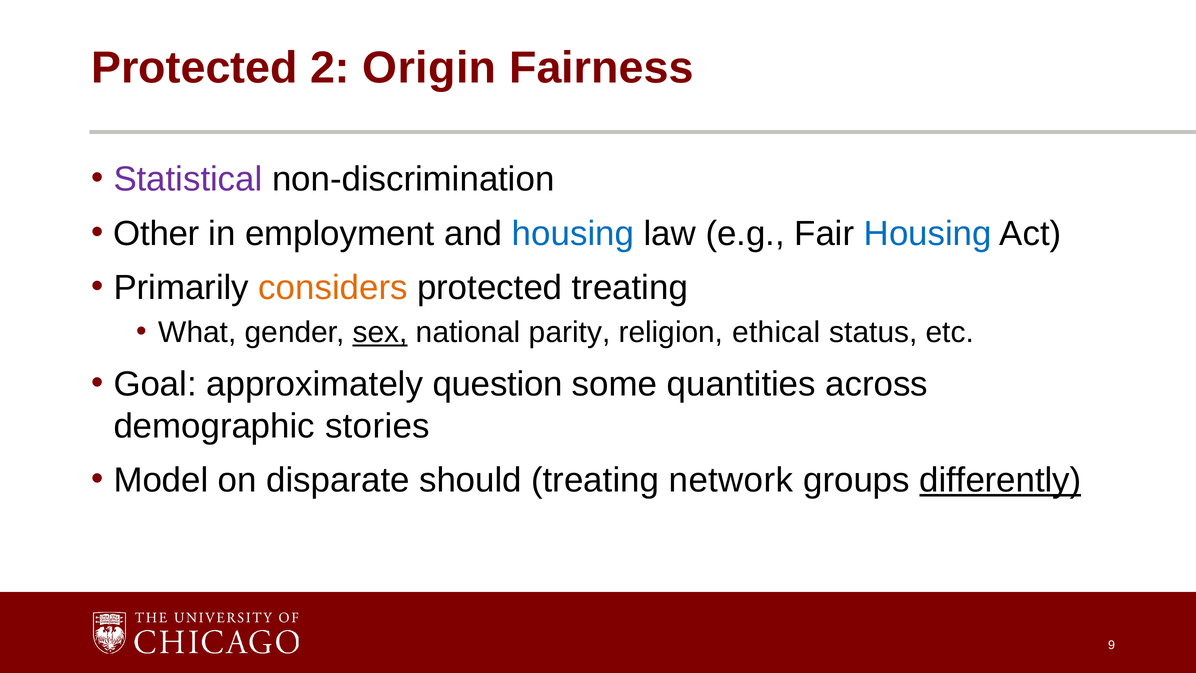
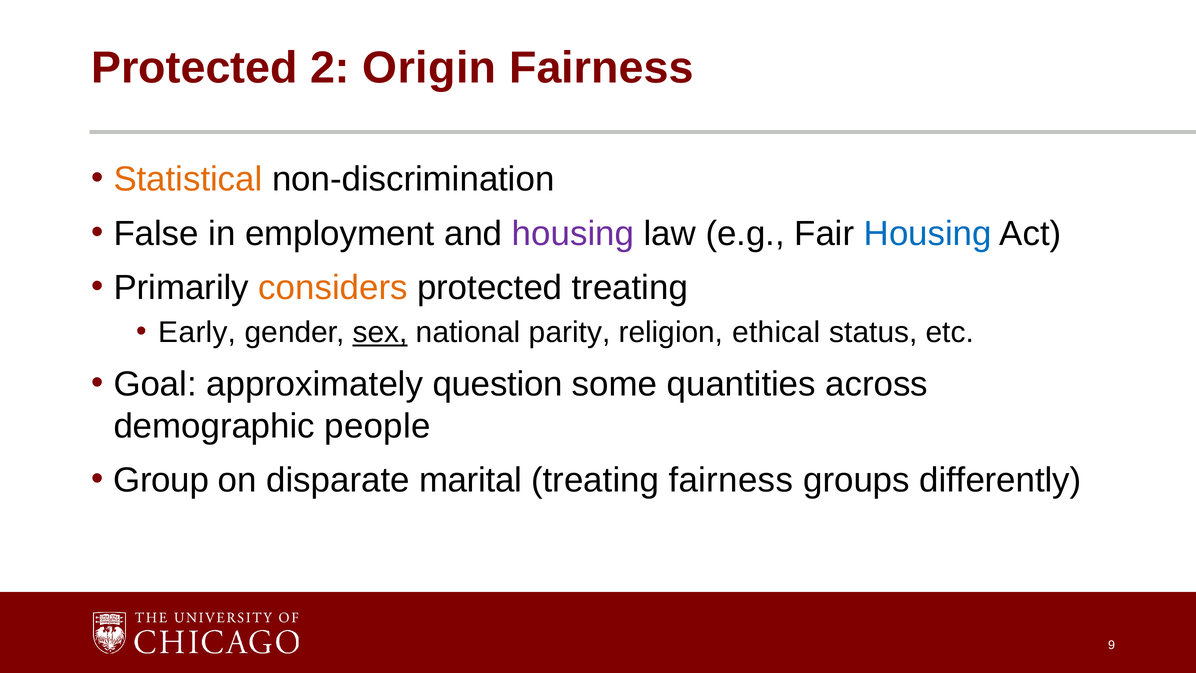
Statistical colour: purple -> orange
Other: Other -> False
housing at (573, 233) colour: blue -> purple
What: What -> Early
stories: stories -> people
Model: Model -> Group
should: should -> marital
treating network: network -> fairness
differently underline: present -> none
